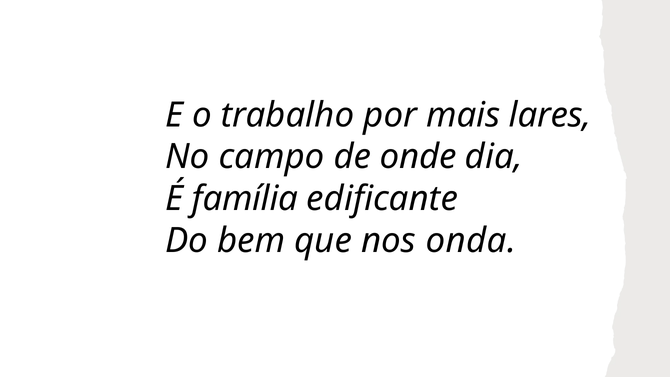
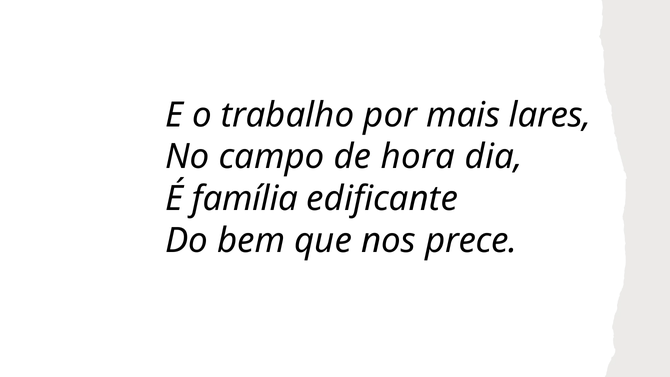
onde: onde -> hora
onda: onda -> prece
